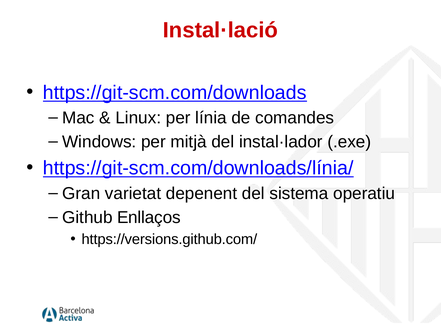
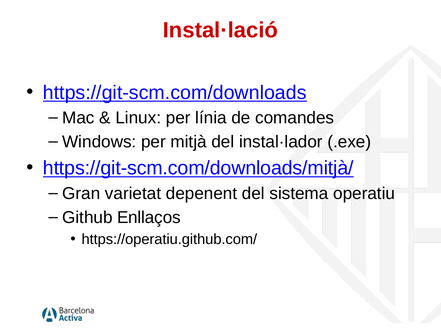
https://git-scm.com/downloads/línia/: https://git-scm.com/downloads/línia/ -> https://git-scm.com/downloads/mitjà/
https://versions.github.com/: https://versions.github.com/ -> https://operatiu.github.com/
